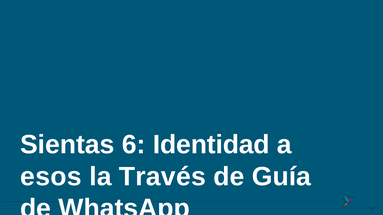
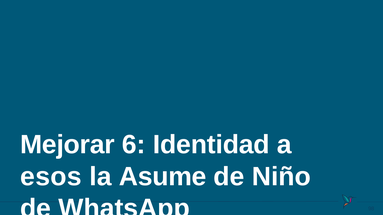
Sientas: Sientas -> Mejorar
Través: Través -> Asume
Guía: Guía -> Niño
